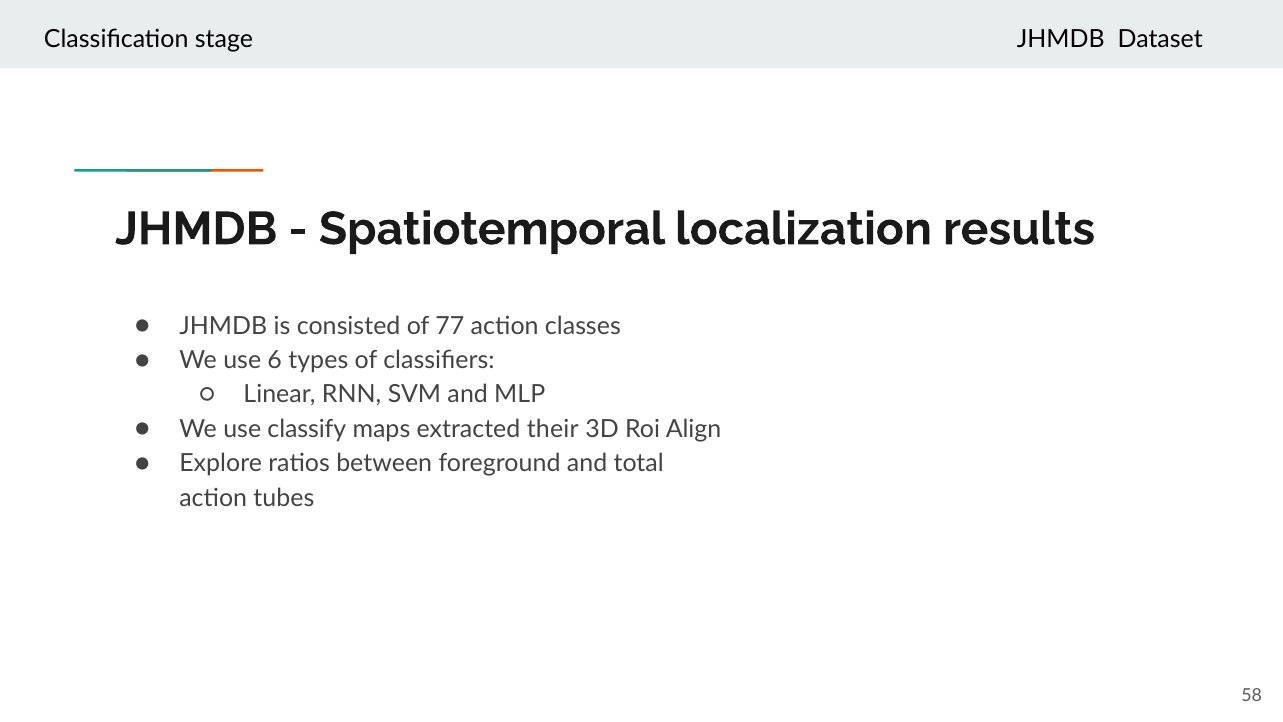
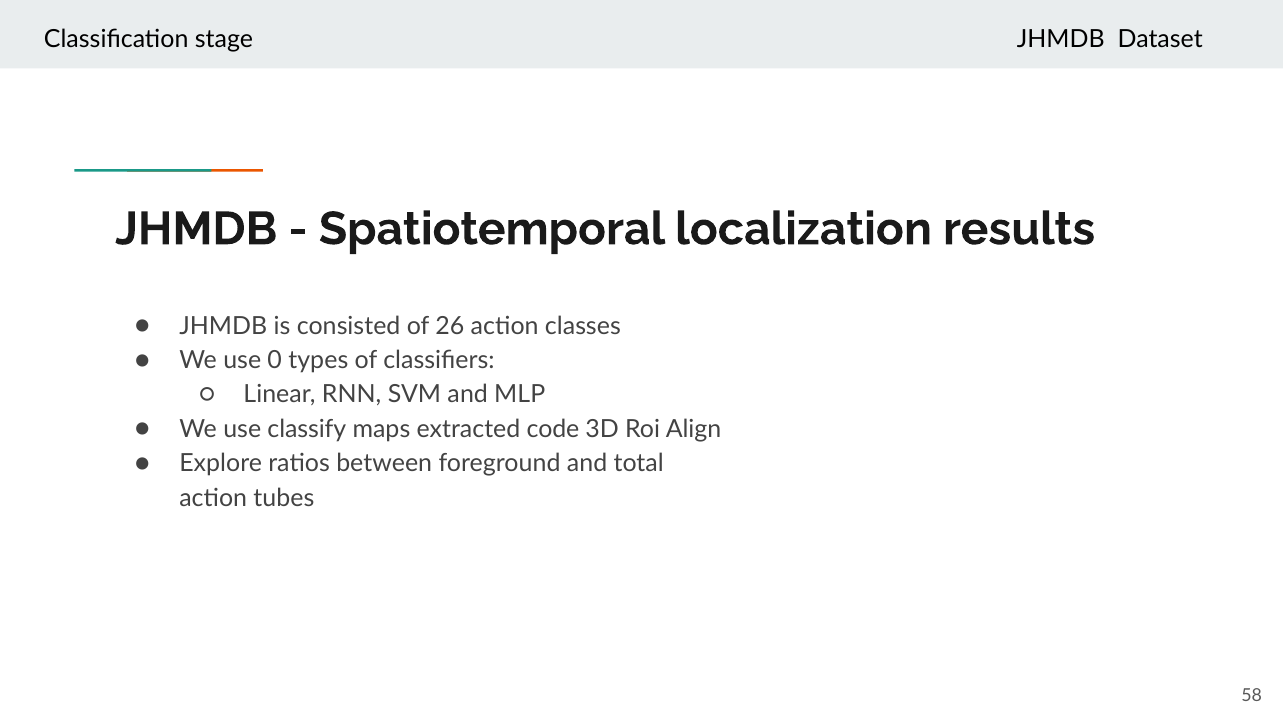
77: 77 -> 26
6: 6 -> 0
their: their -> code
